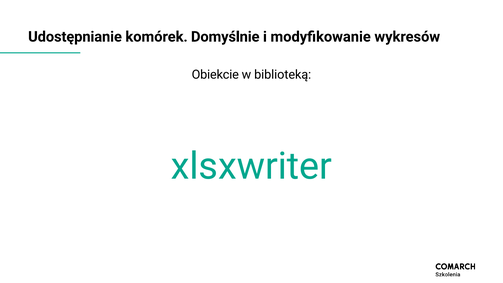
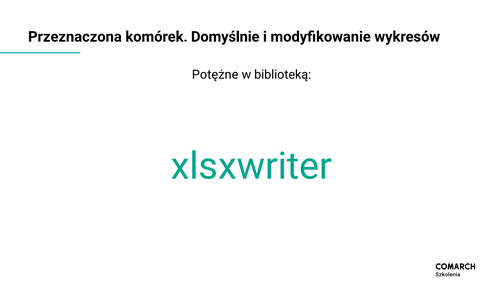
Udostępnianie: Udostępnianie -> Przeznaczona
Obiekcie: Obiekcie -> Potężne
